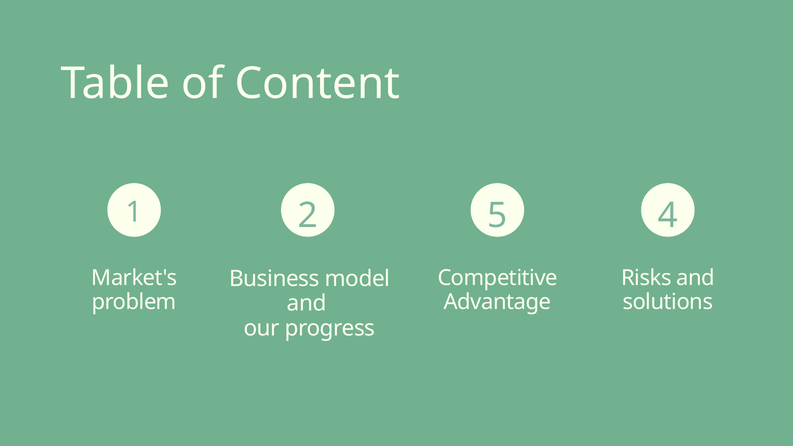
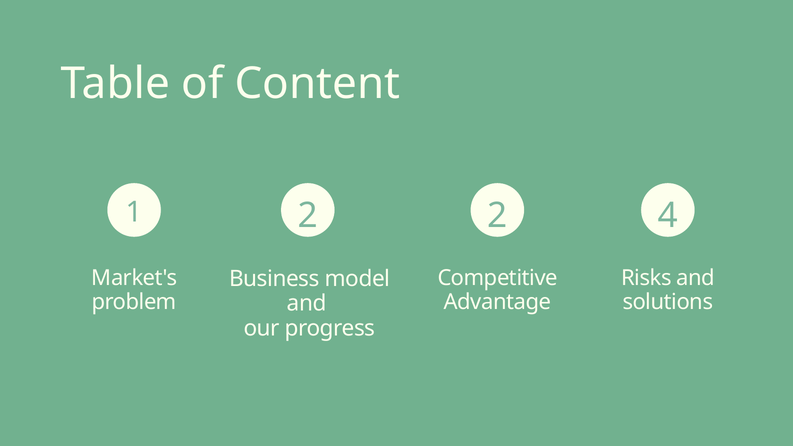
2 5: 5 -> 2
